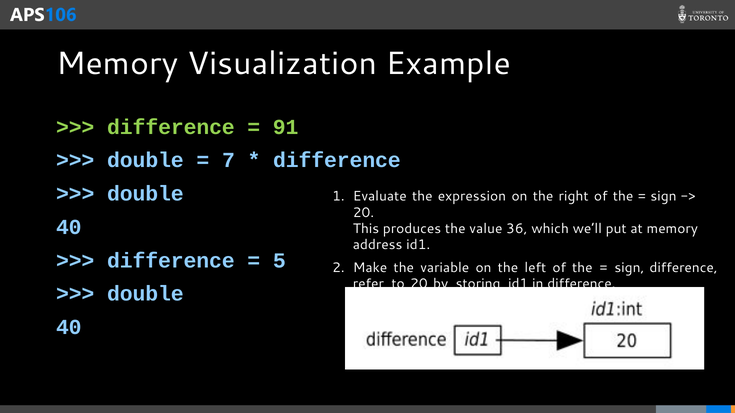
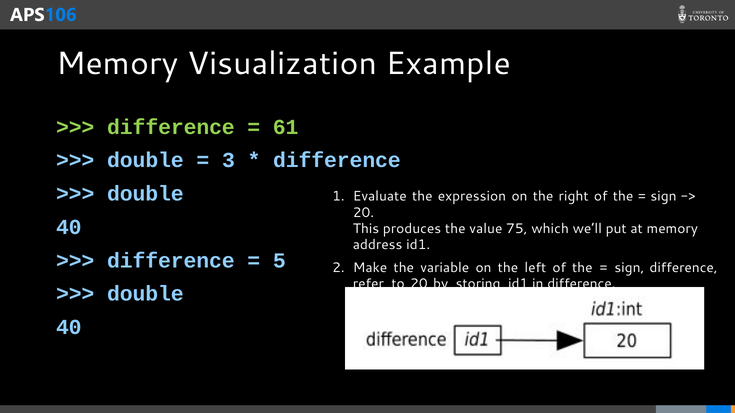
91: 91 -> 61
7: 7 -> 3
36: 36 -> 75
